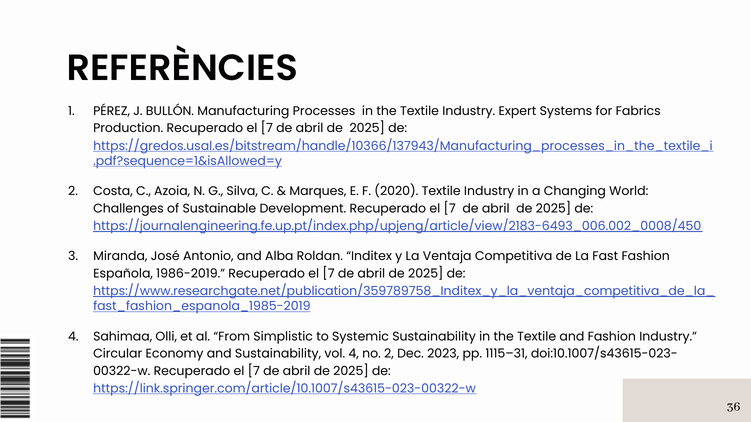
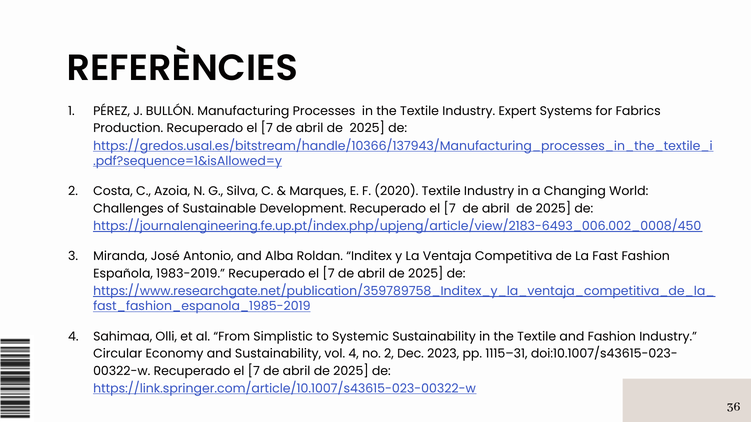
1986-2019: 1986-2019 -> 1983-2019
